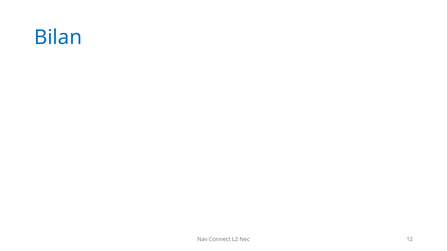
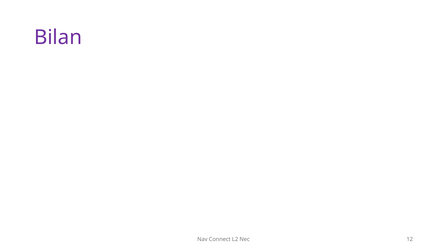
Bilan colour: blue -> purple
